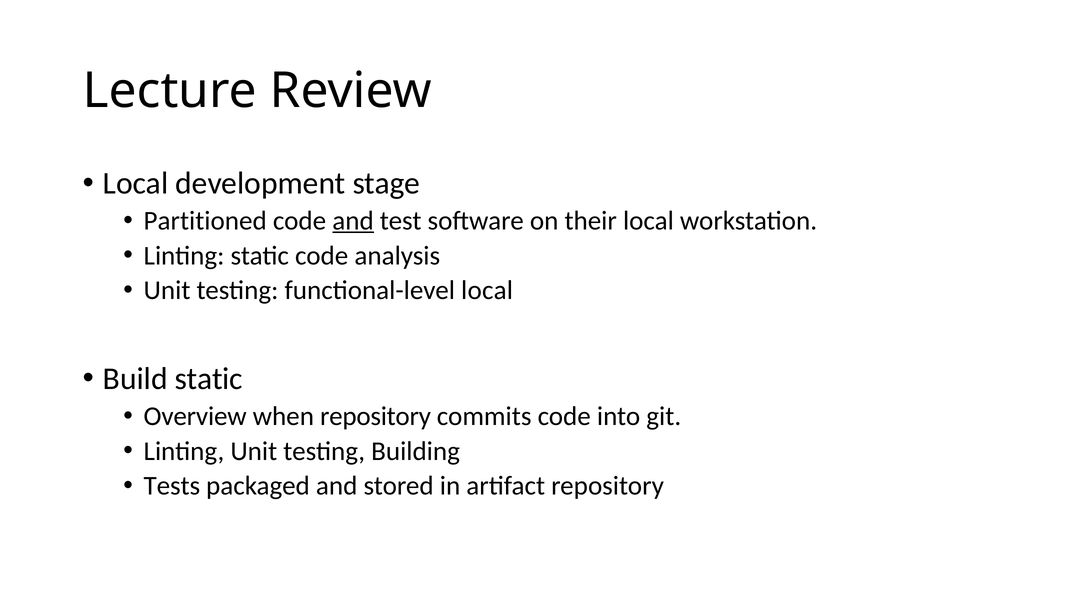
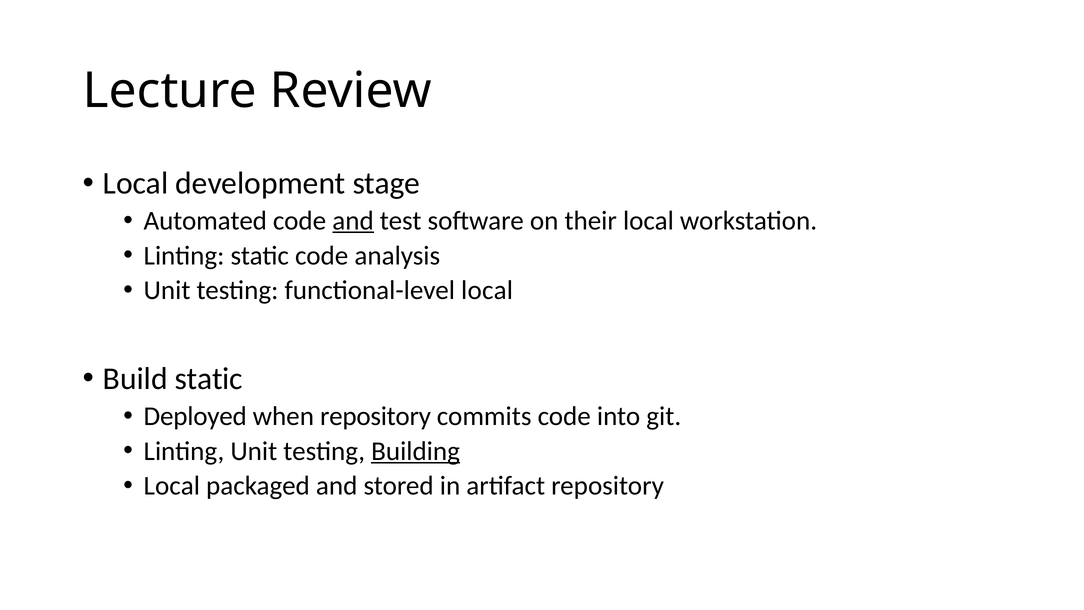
Partitioned: Partitioned -> Automated
Overview: Overview -> Deployed
Building underline: none -> present
Tests at (172, 486): Tests -> Local
